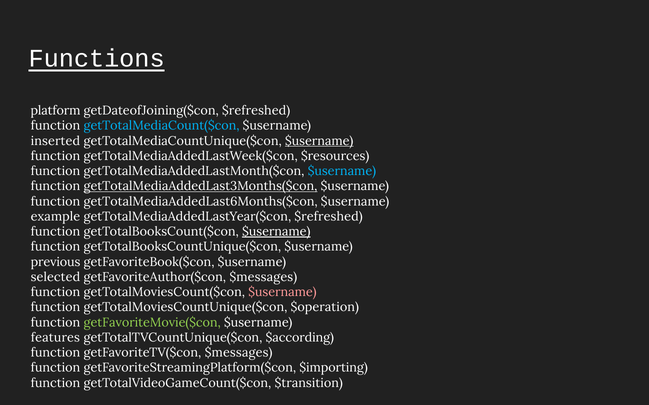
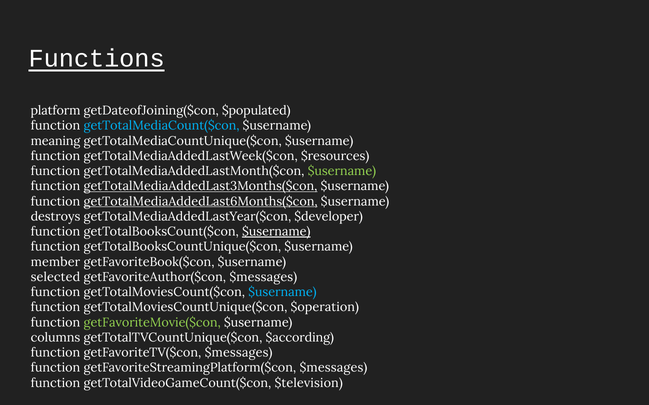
getDateofJoining($con $refreshed: $refreshed -> $populated
inserted: inserted -> meaning
$username at (319, 141) underline: present -> none
$username at (342, 171) colour: light blue -> light green
getTotalMediaAddedLast6Months($con underline: none -> present
example: example -> destroys
getTotalMediaAddedLastYear($con $refreshed: $refreshed -> $developer
previous: previous -> member
$username at (282, 293) colour: pink -> light blue
features: features -> columns
getFavoriteStreamingPlatform($con $importing: $importing -> $messages
$transition: $transition -> $television
